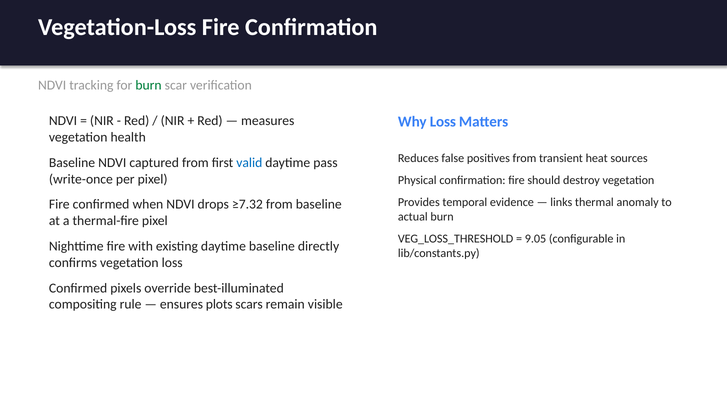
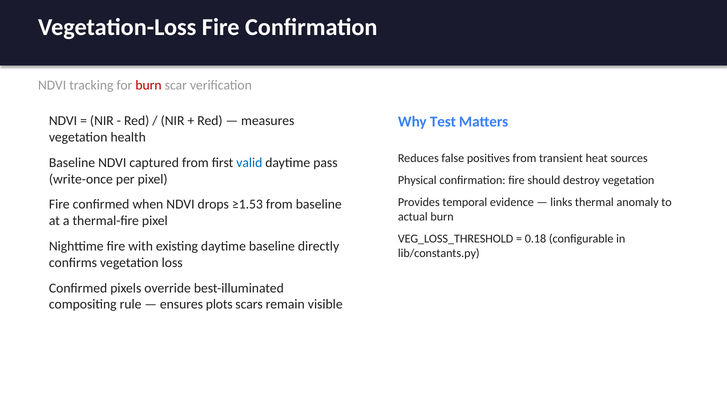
burn at (148, 85) colour: green -> red
Why Loss: Loss -> Test
≥7.32: ≥7.32 -> ≥1.53
9.05: 9.05 -> 0.18
